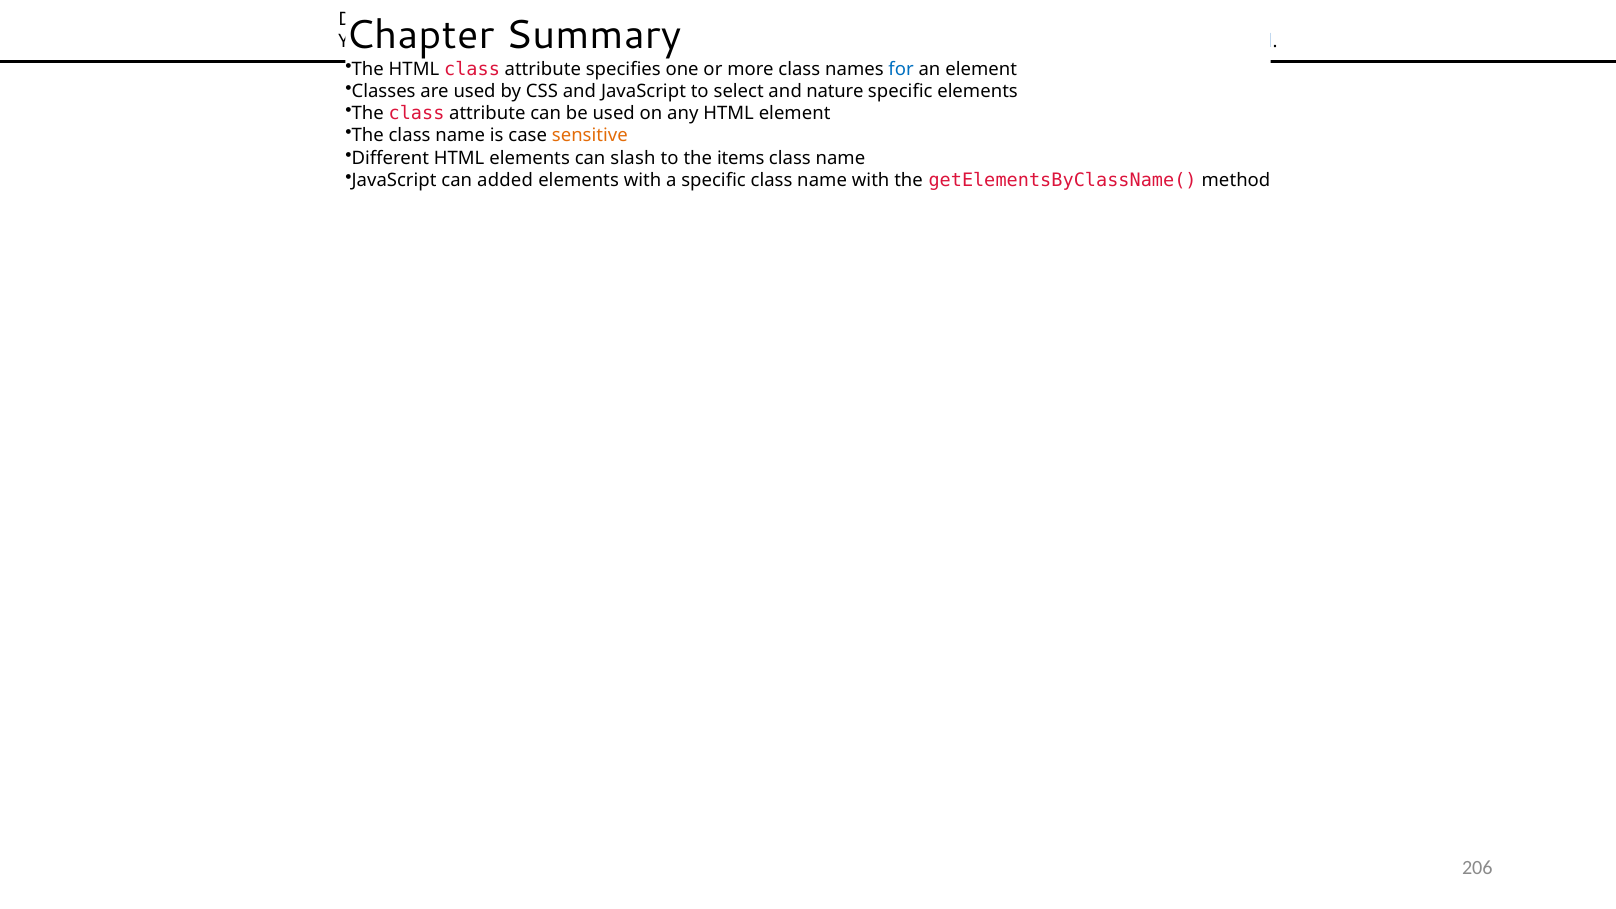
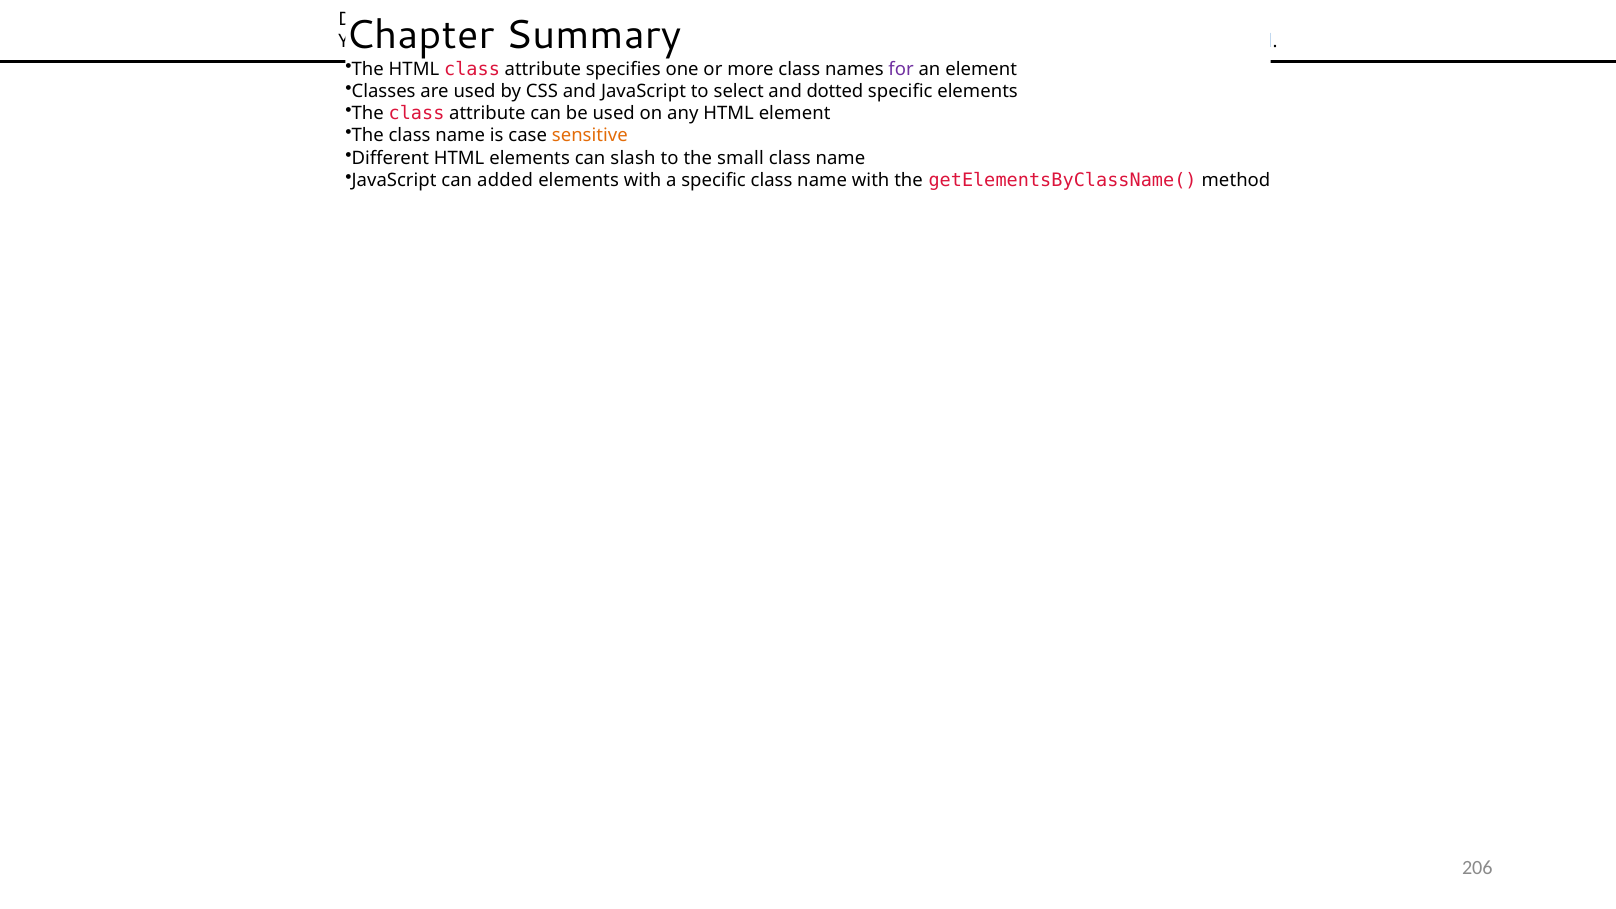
for colour: blue -> purple
nature: nature -> dotted
items: items -> small
